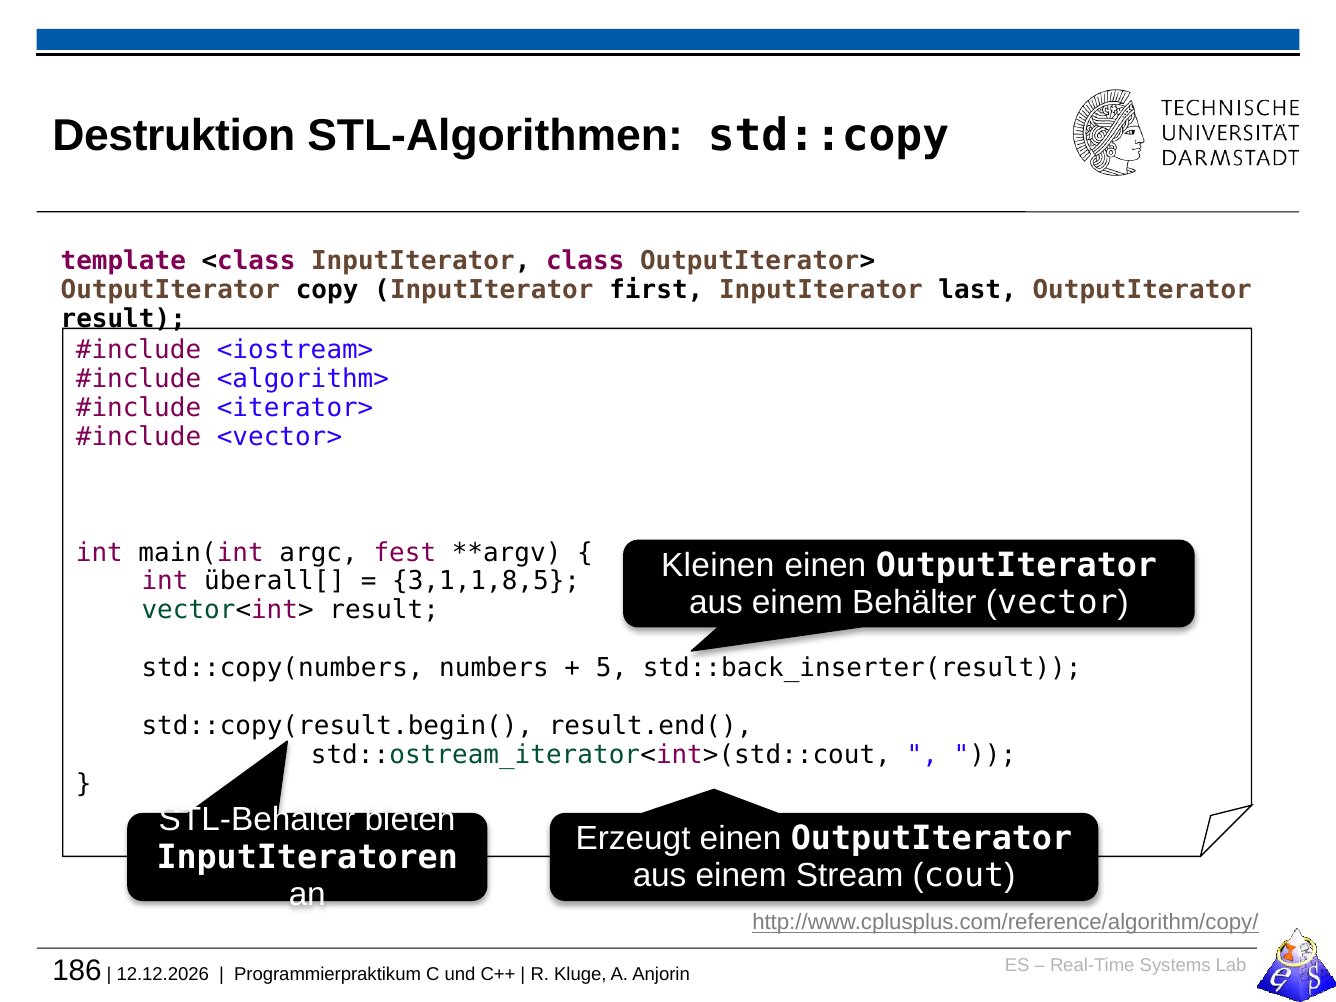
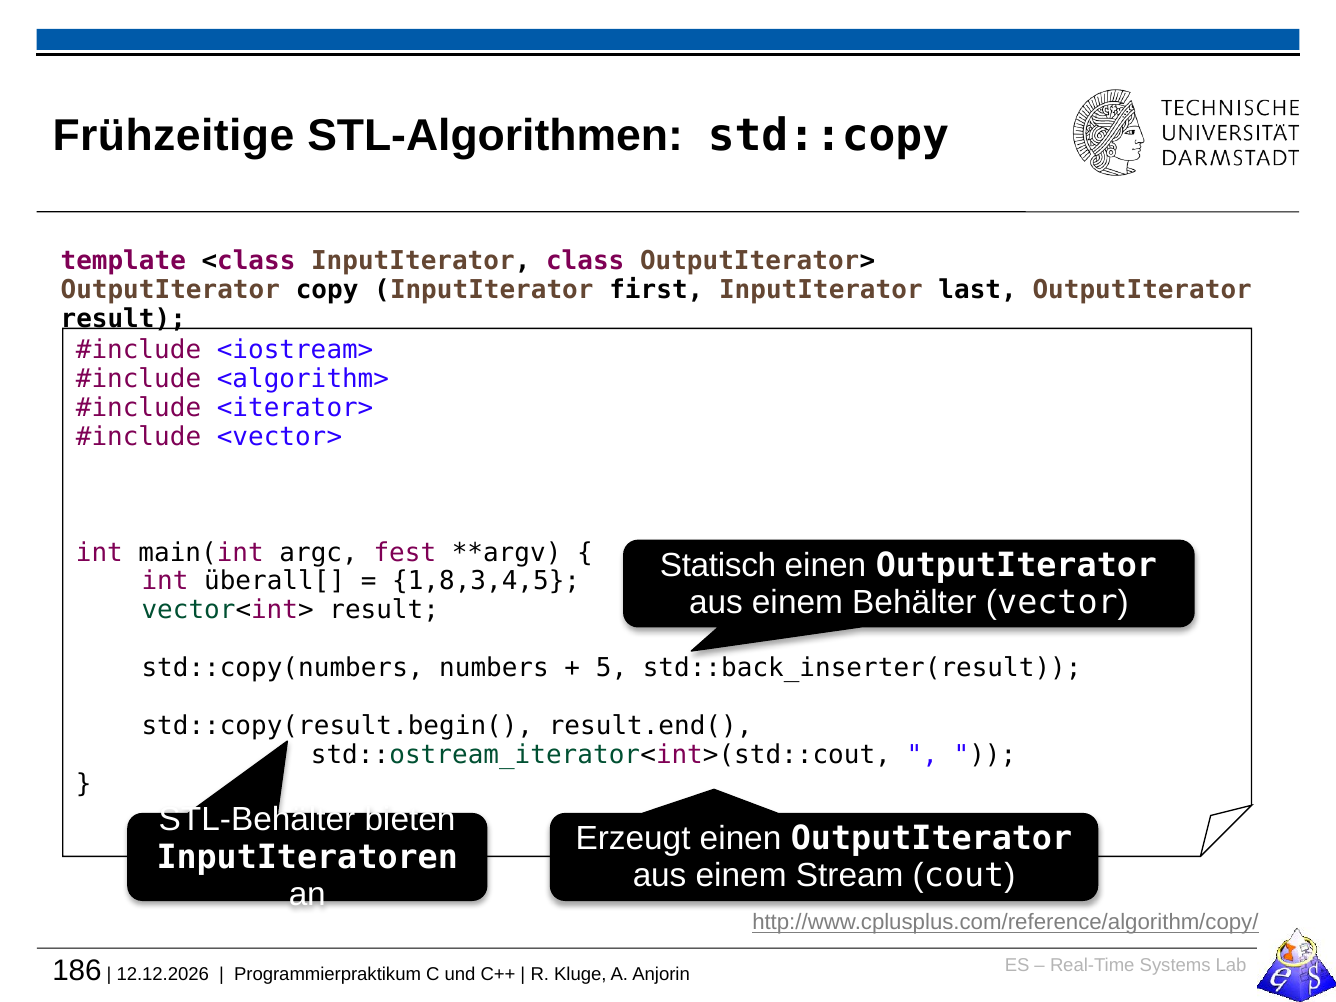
Destruktion: Destruktion -> Frühzeitige
Kleinen: Kleinen -> Statisch
3,1,1,8,5: 3,1,1,8,5 -> 1,8,3,4,5
